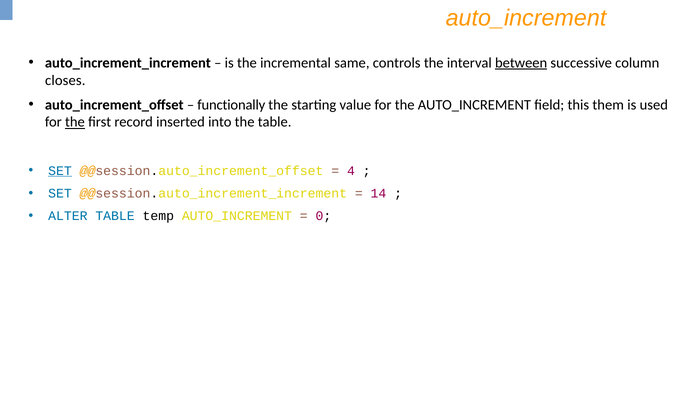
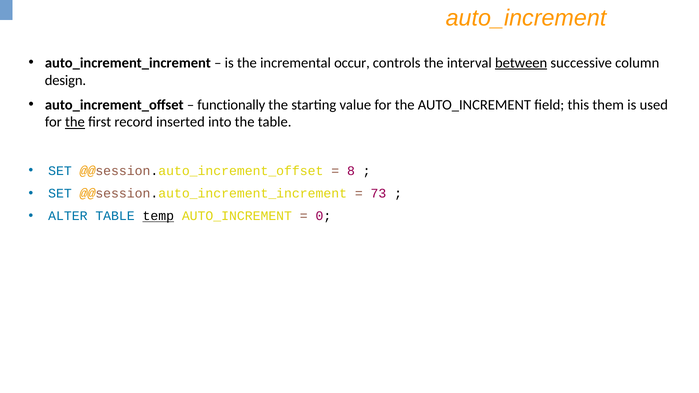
same: same -> occur
closes: closes -> design
SET at (60, 171) underline: present -> none
4: 4 -> 8
14: 14 -> 73
temp underline: none -> present
